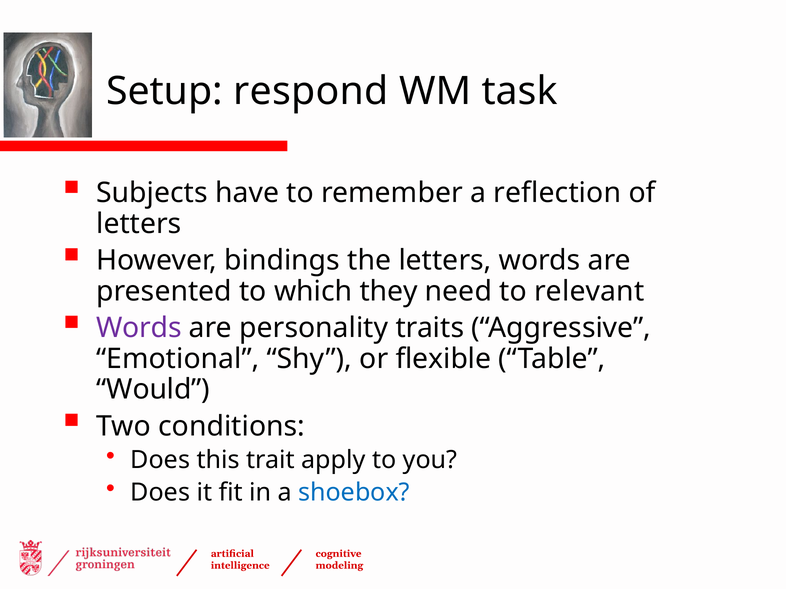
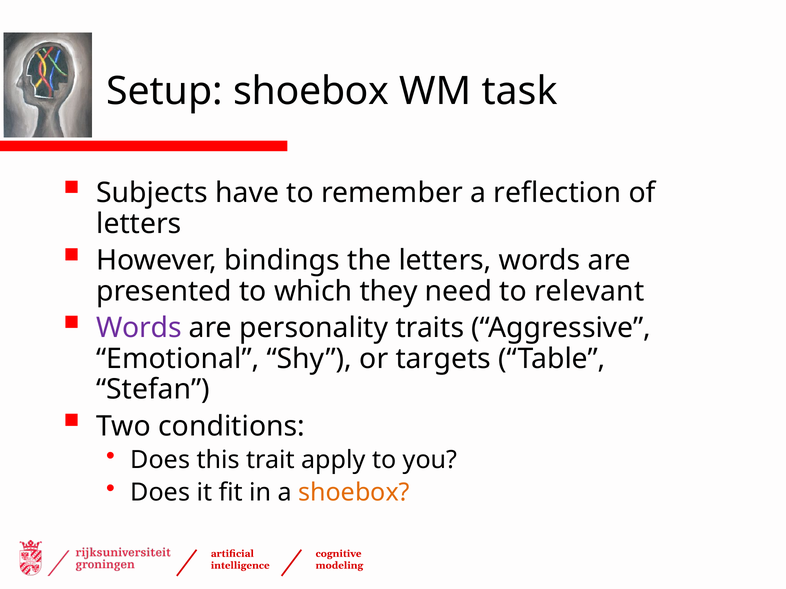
Setup respond: respond -> shoebox
flexible: flexible -> targets
Would: Would -> Stefan
shoebox at (354, 493) colour: blue -> orange
